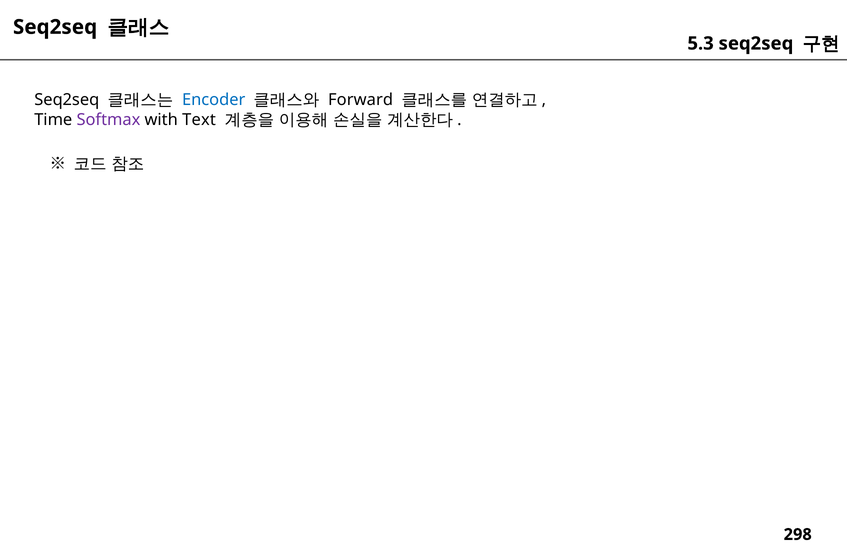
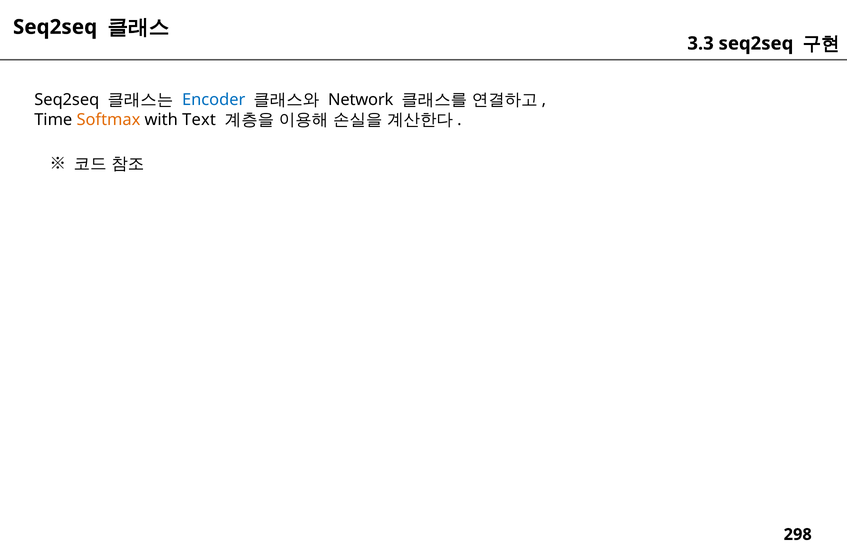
5.3: 5.3 -> 3.3
Forward: Forward -> Network
Softmax colour: purple -> orange
